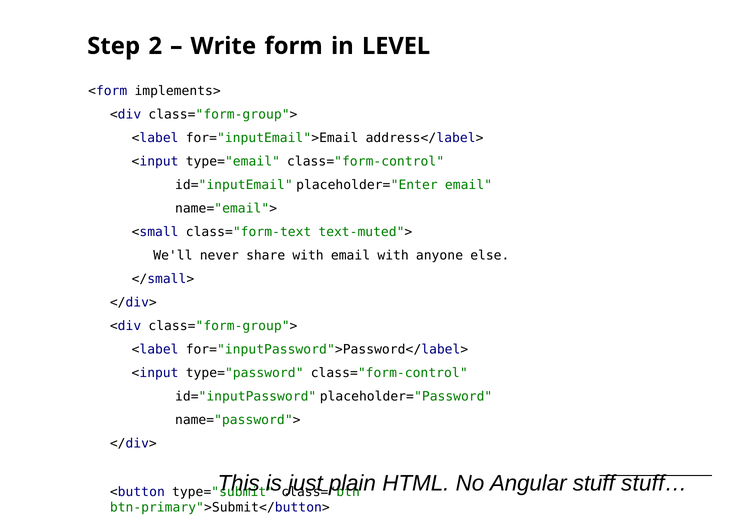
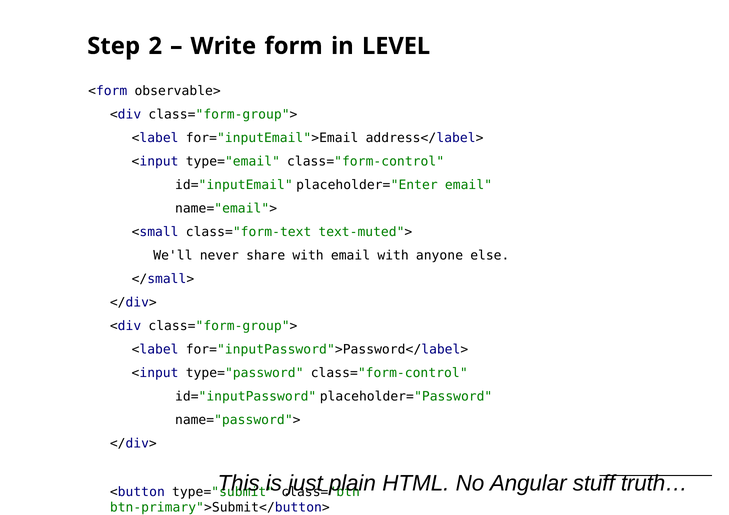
implements>: implements> -> observable>
stuff…: stuff… -> truth…
